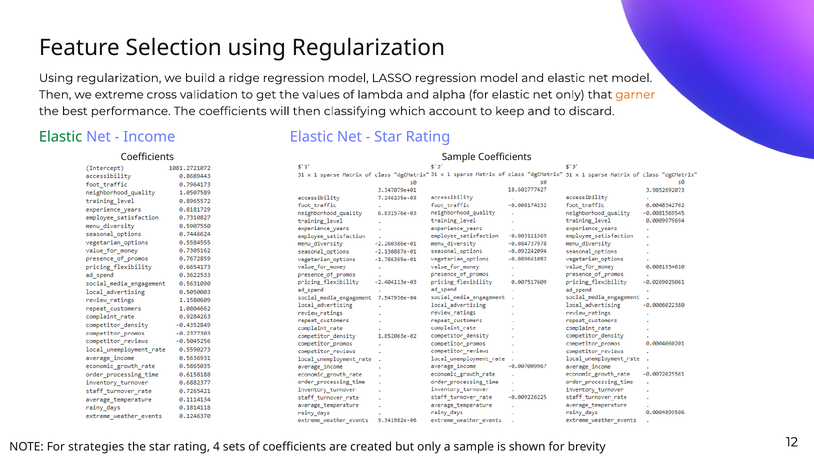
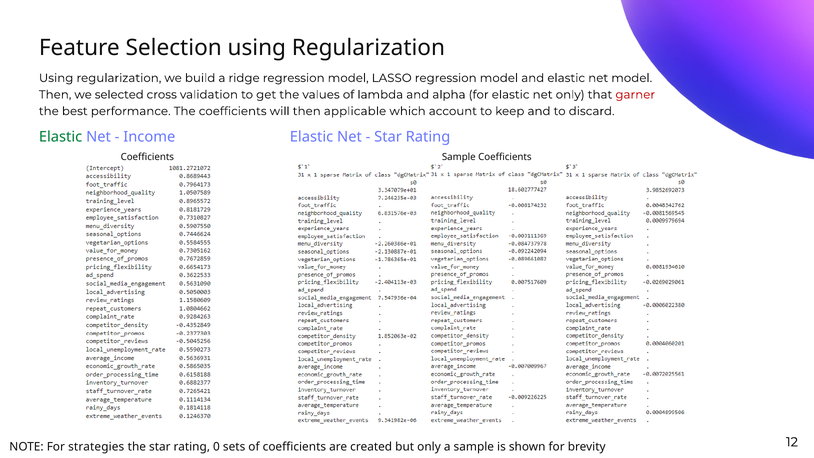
extreme: extreme -> selected
garner colour: orange -> red
classifying: classifying -> applicable
4: 4 -> 0
